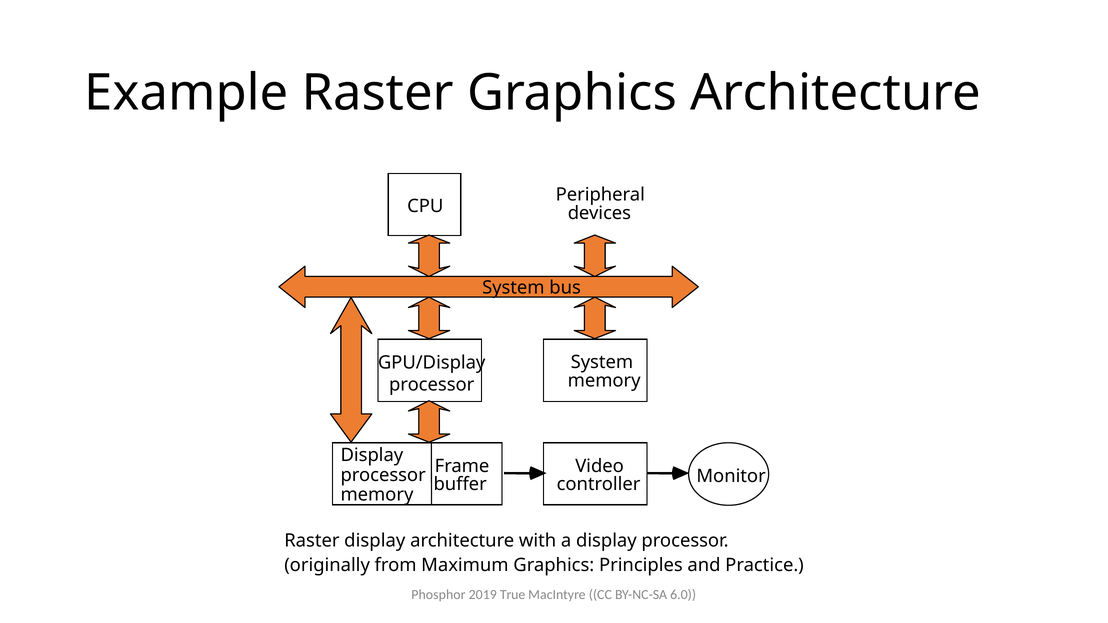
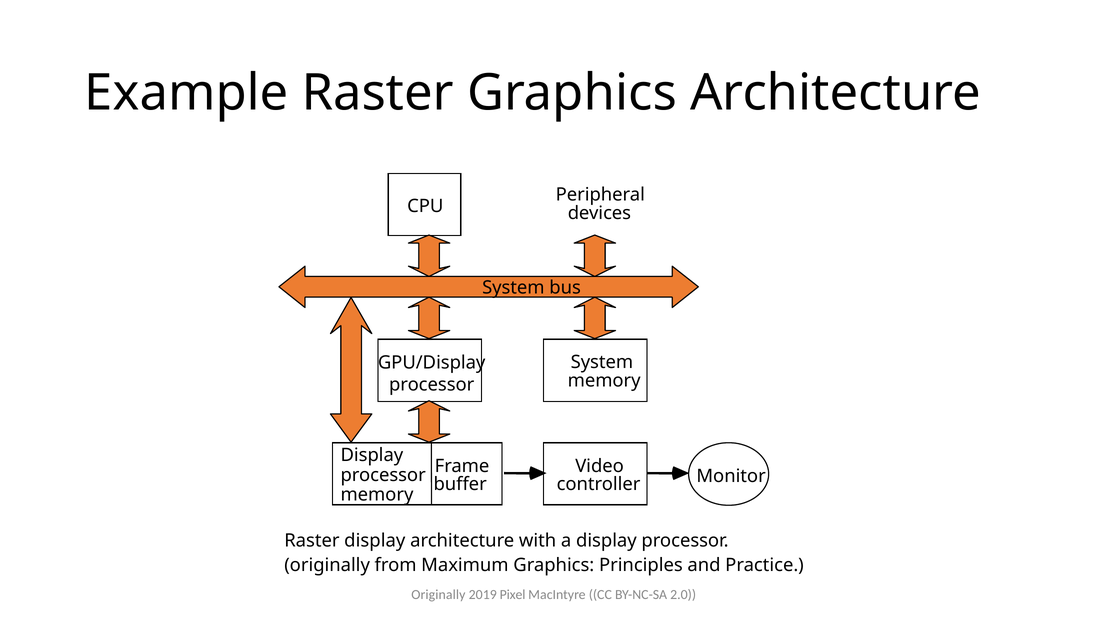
Phosphor at (438, 595): Phosphor -> Originally
True: True -> Pixel
6.0: 6.0 -> 2.0
